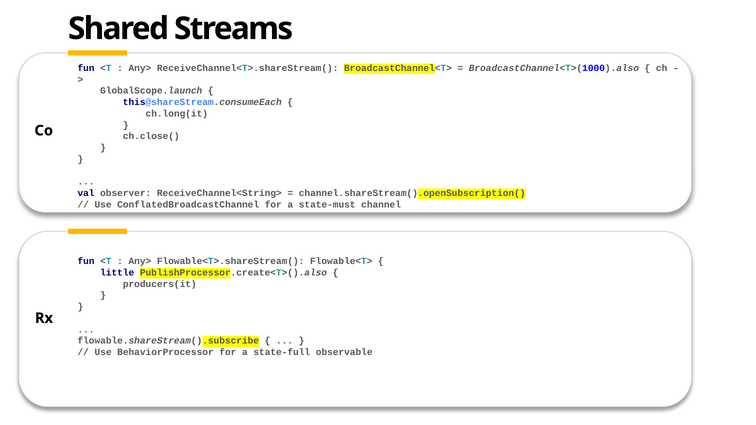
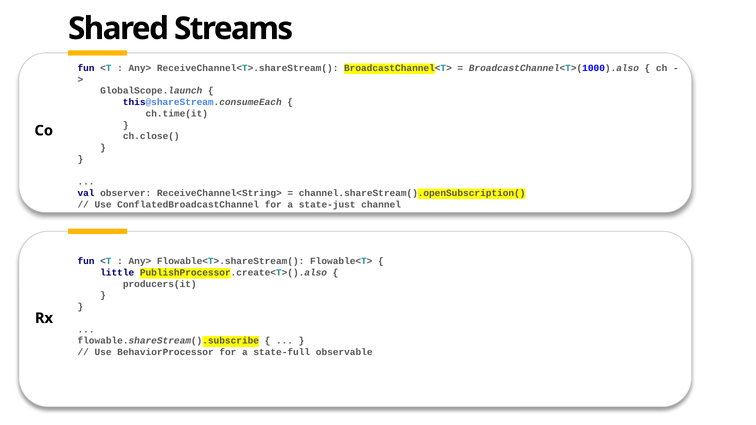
ch.long(it: ch.long(it -> ch.time(it
state-must: state-must -> state-just
